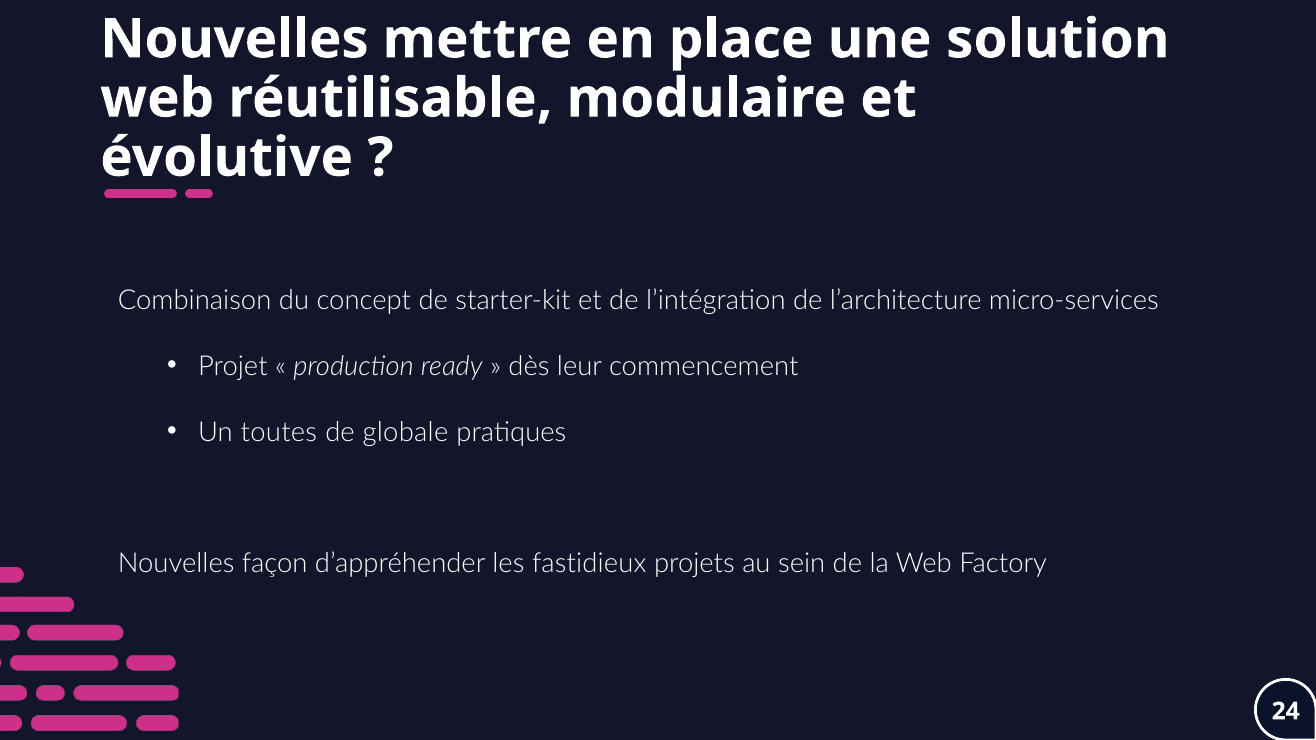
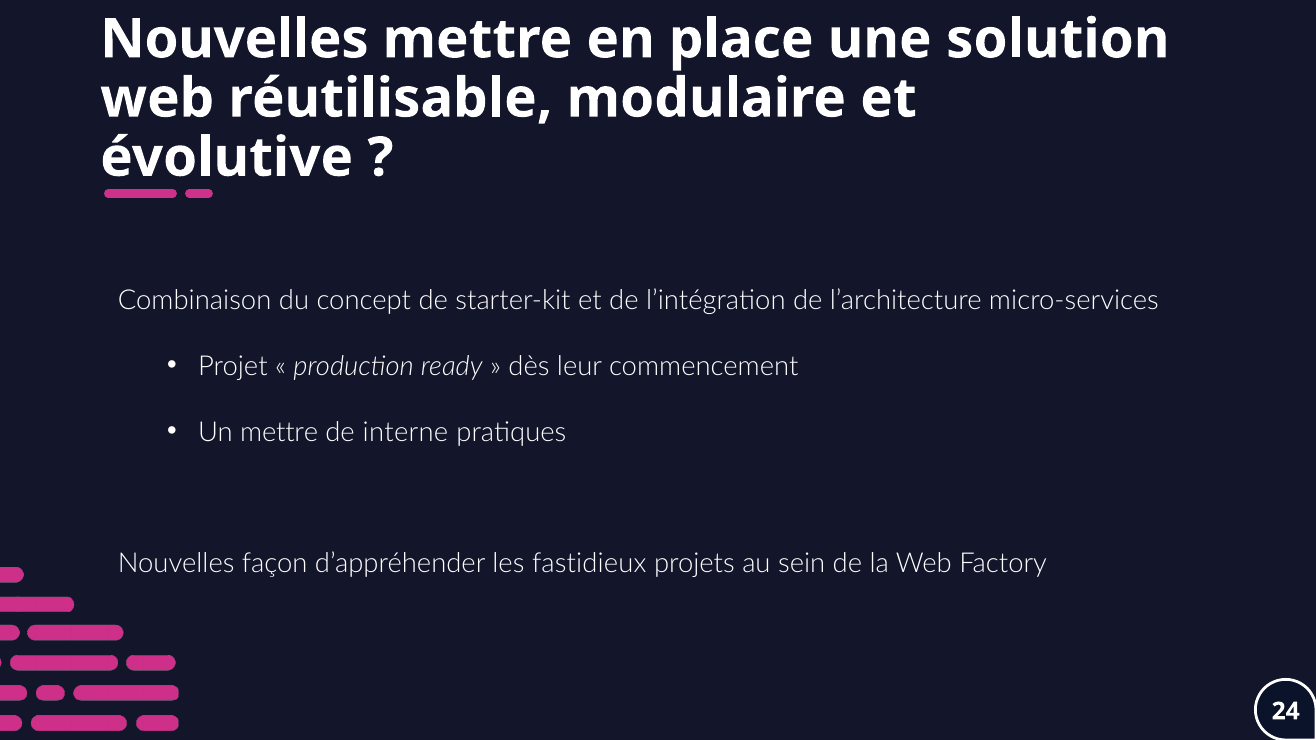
Un toutes: toutes -> mettre
globale: globale -> interne
